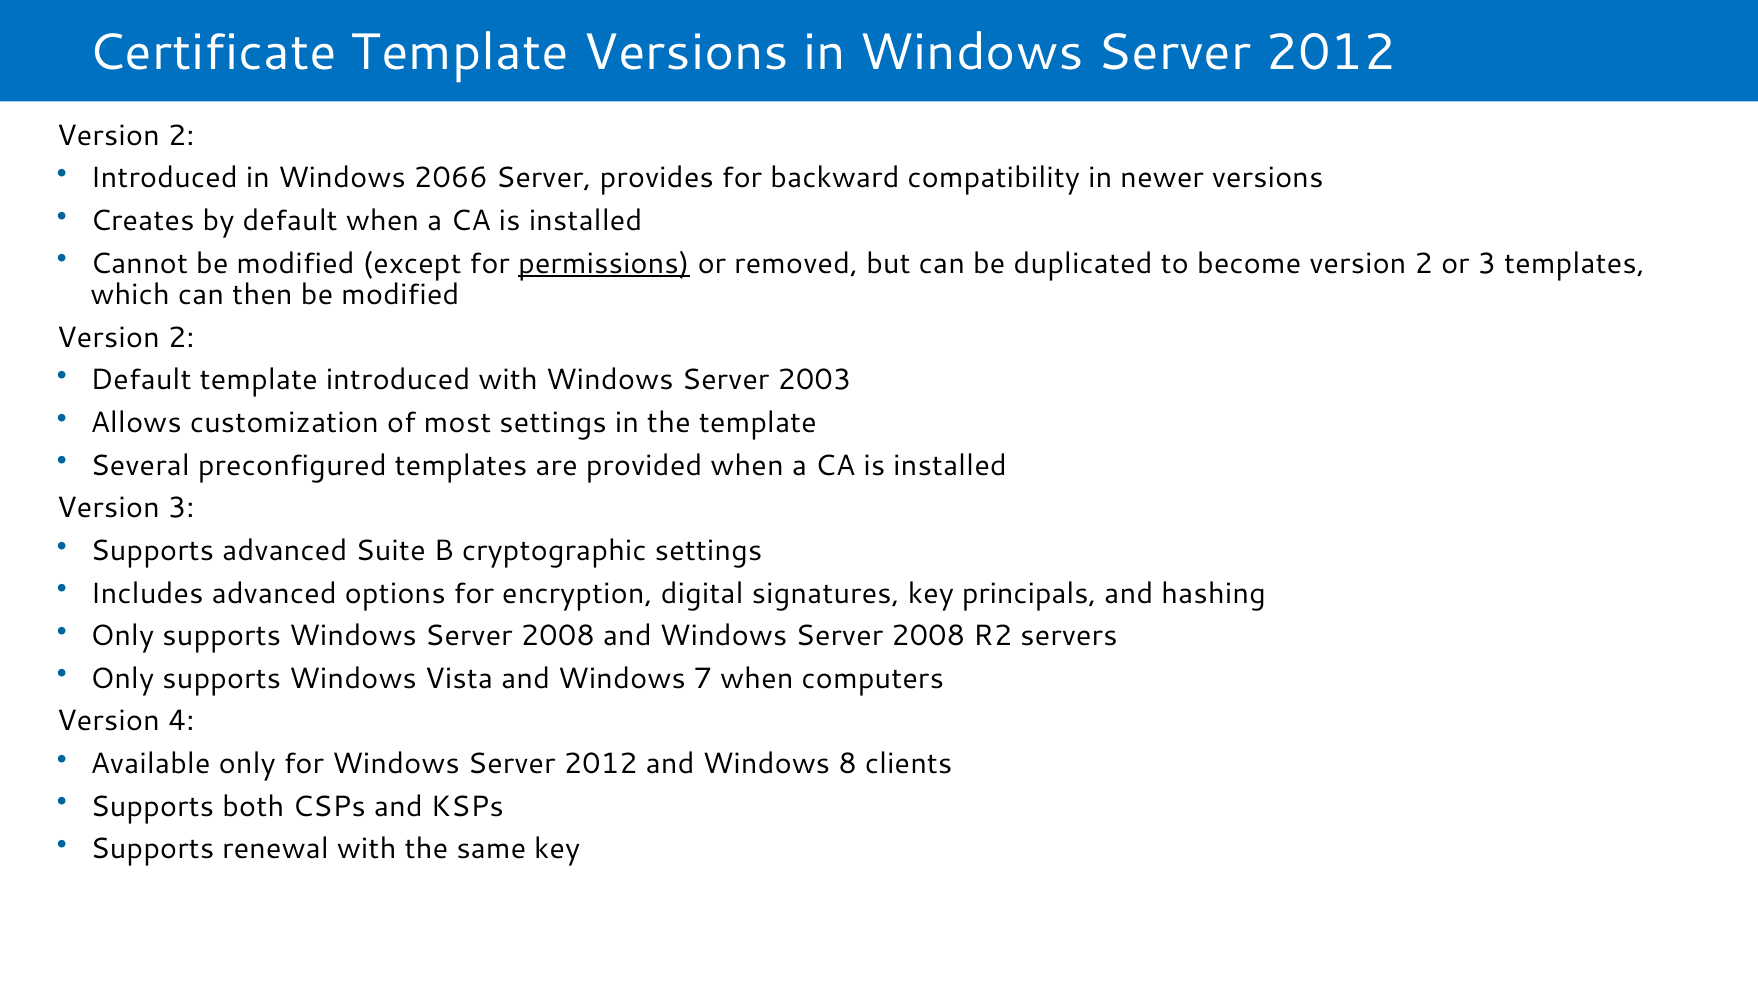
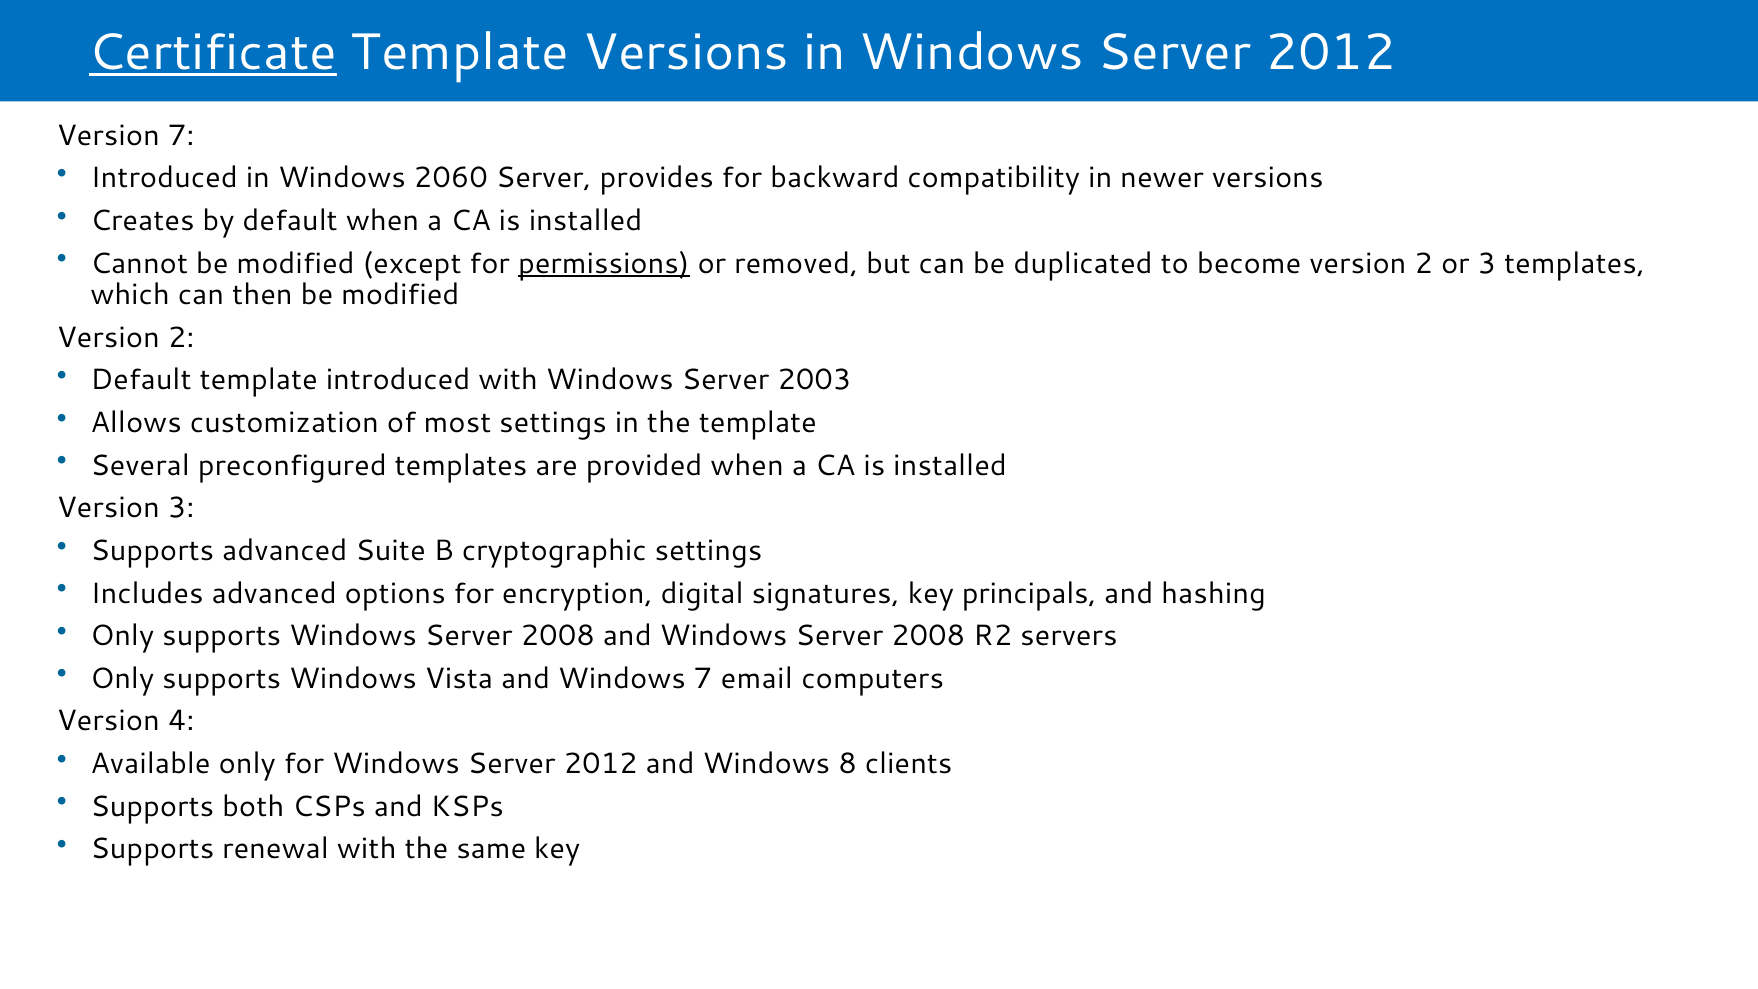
Certificate underline: none -> present
2 at (181, 136): 2 -> 7
2066: 2066 -> 2060
7 when: when -> email
